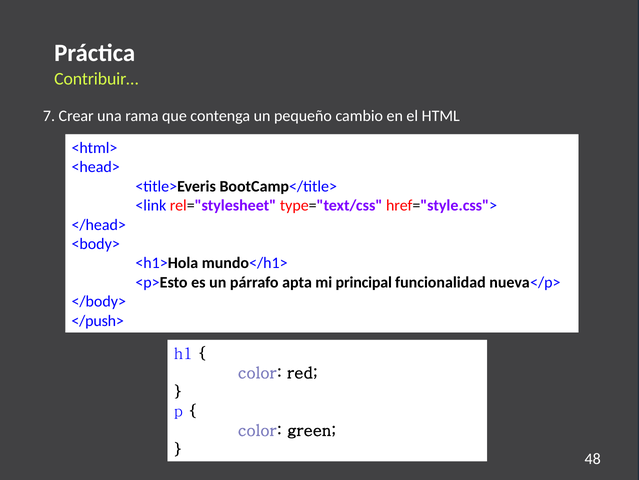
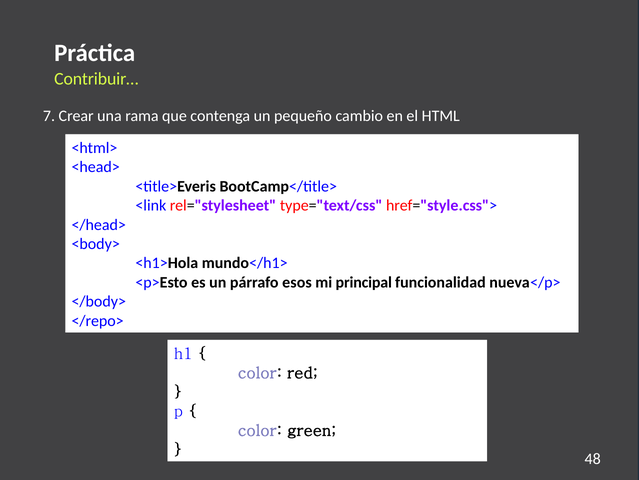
apta: apta -> esos
</push>: </push> -> </repo>
